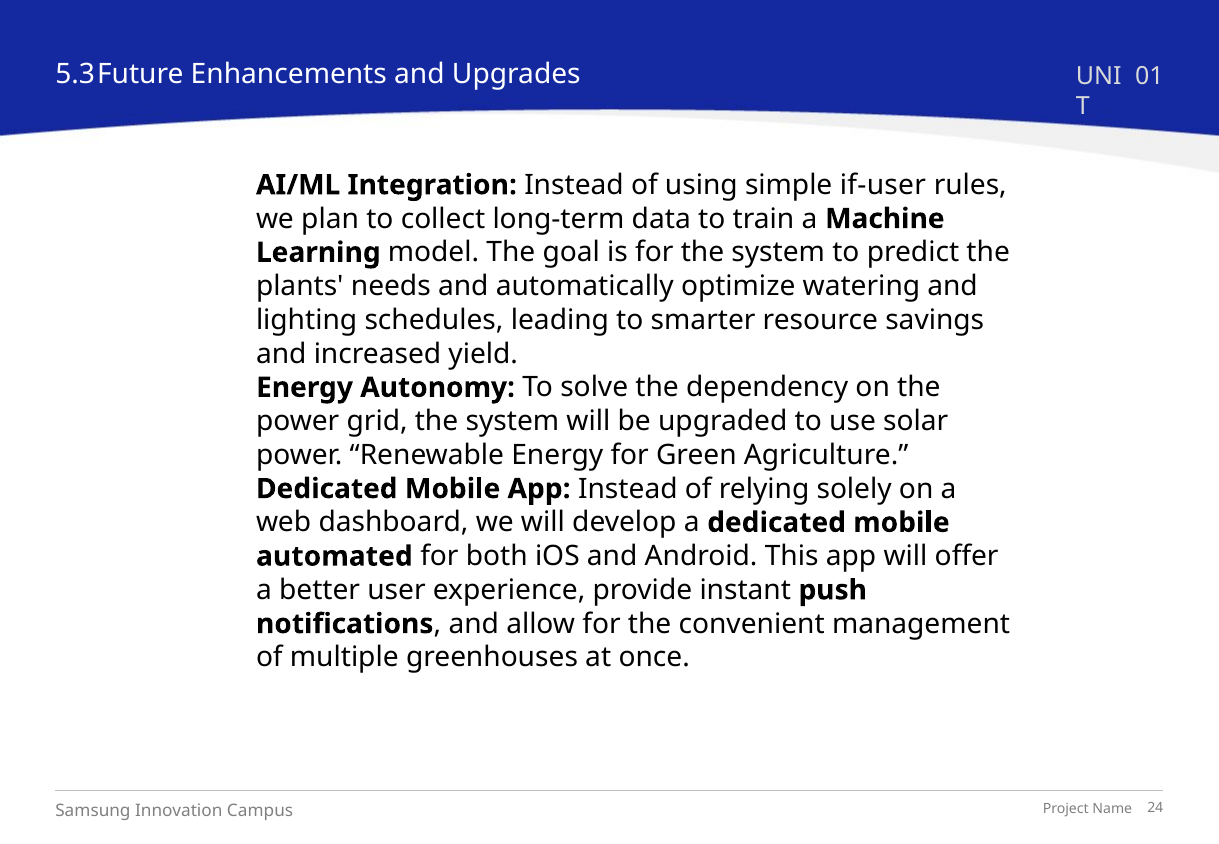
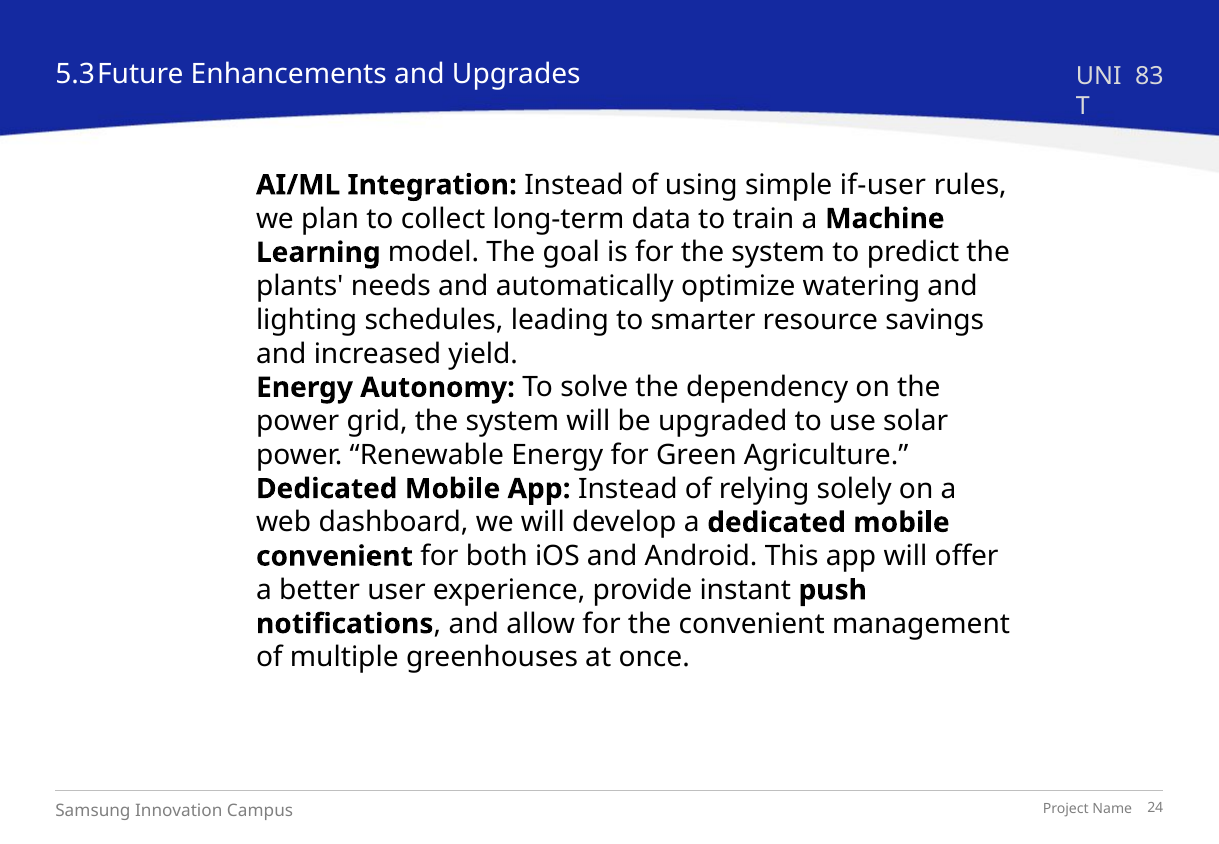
01: 01 -> 83
automated at (334, 556): automated -> convenient
